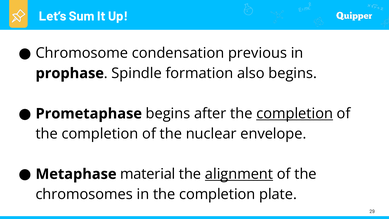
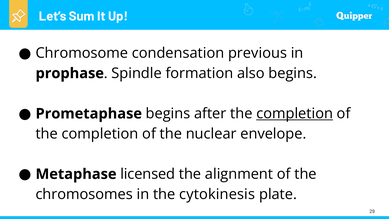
material: material -> licensed
alignment underline: present -> none
in the completion: completion -> cytokinesis
